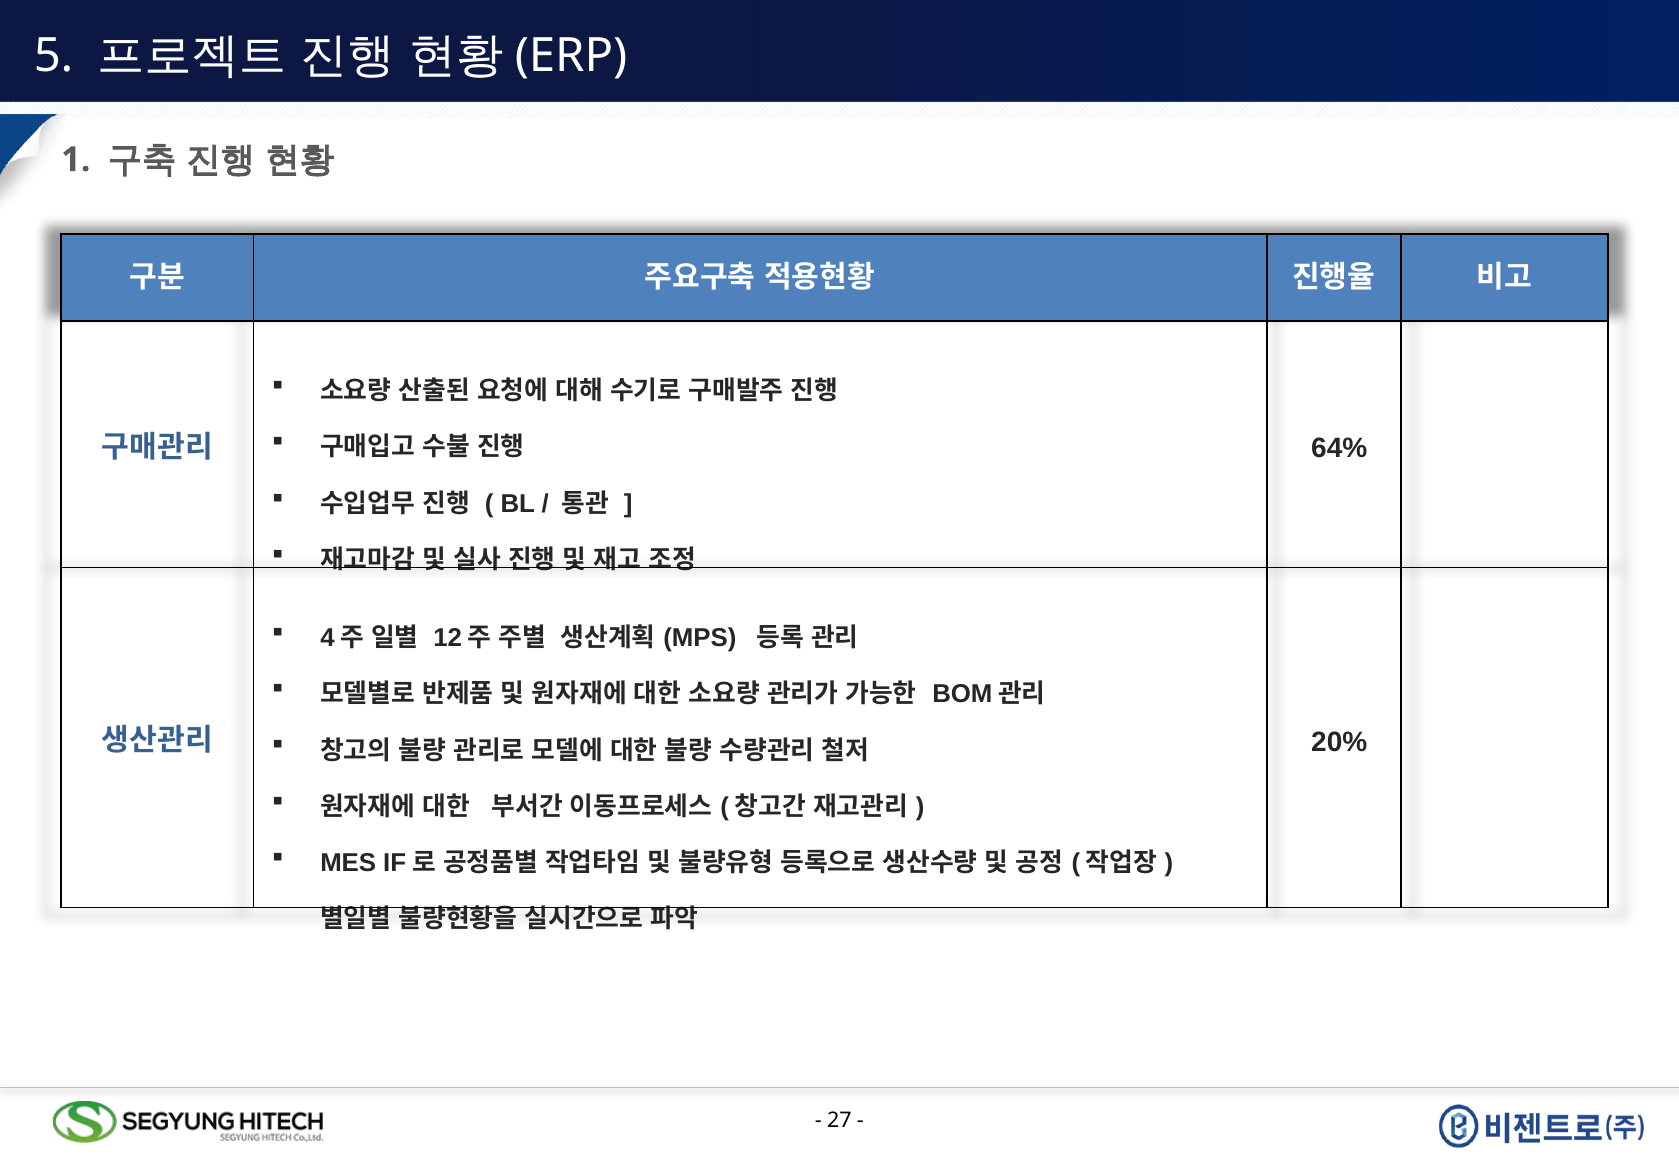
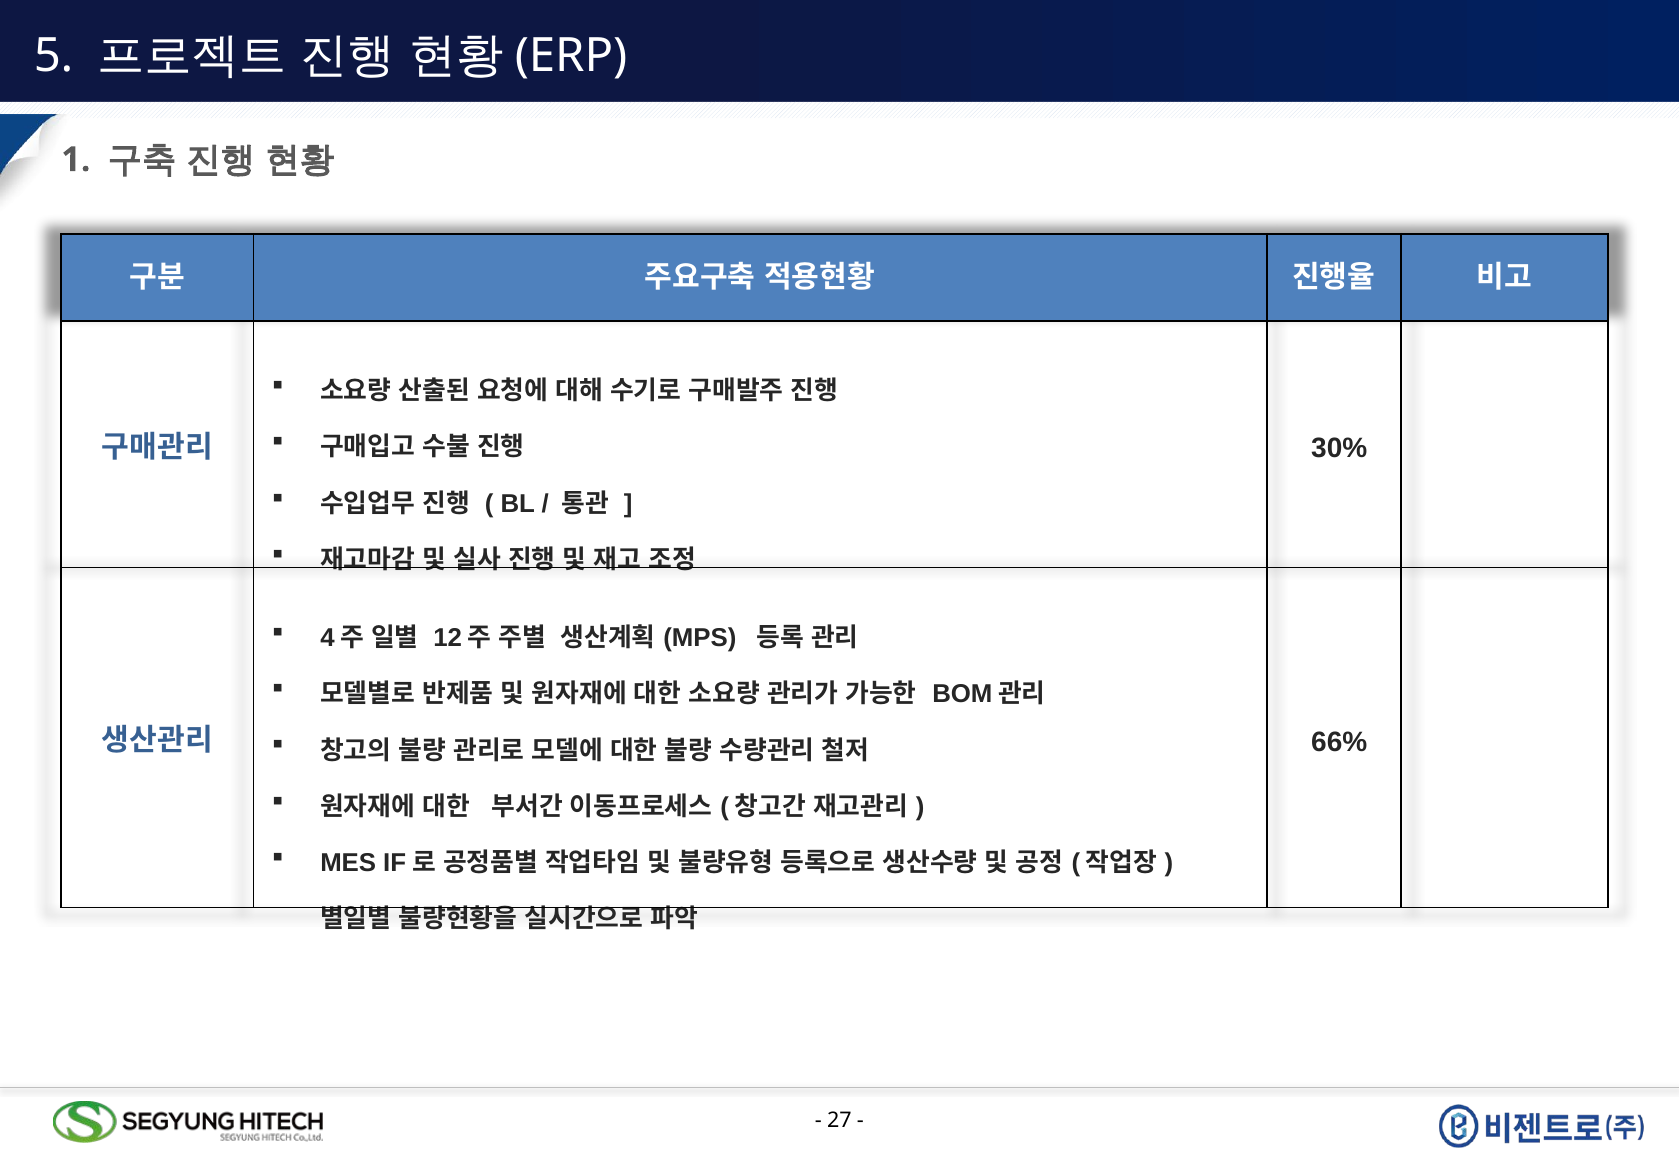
64%: 64% -> 30%
20%: 20% -> 66%
